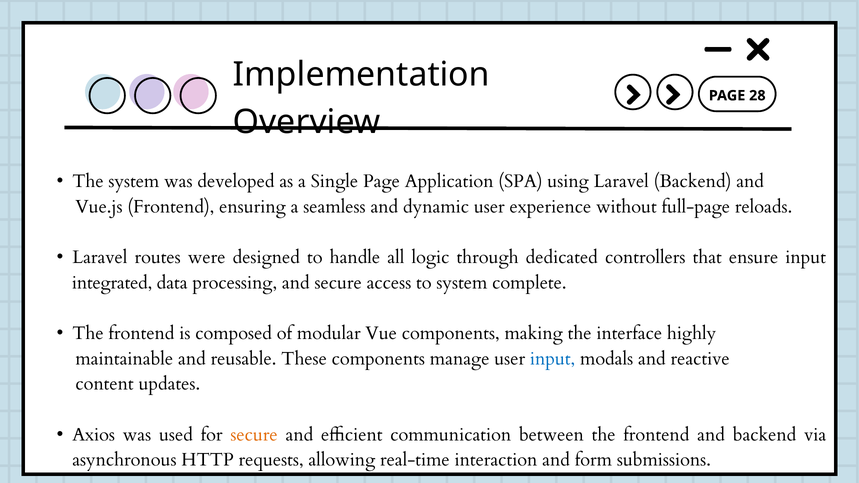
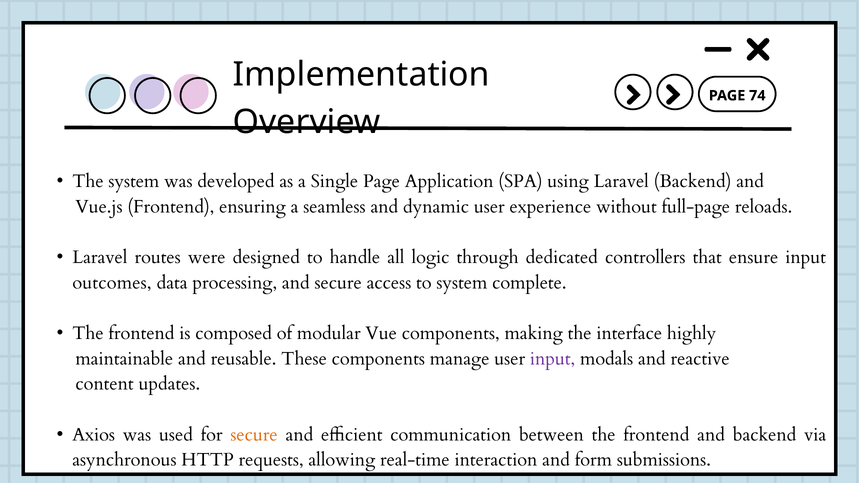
28: 28 -> 74
integrated: integrated -> outcomes
input at (553, 359) colour: blue -> purple
